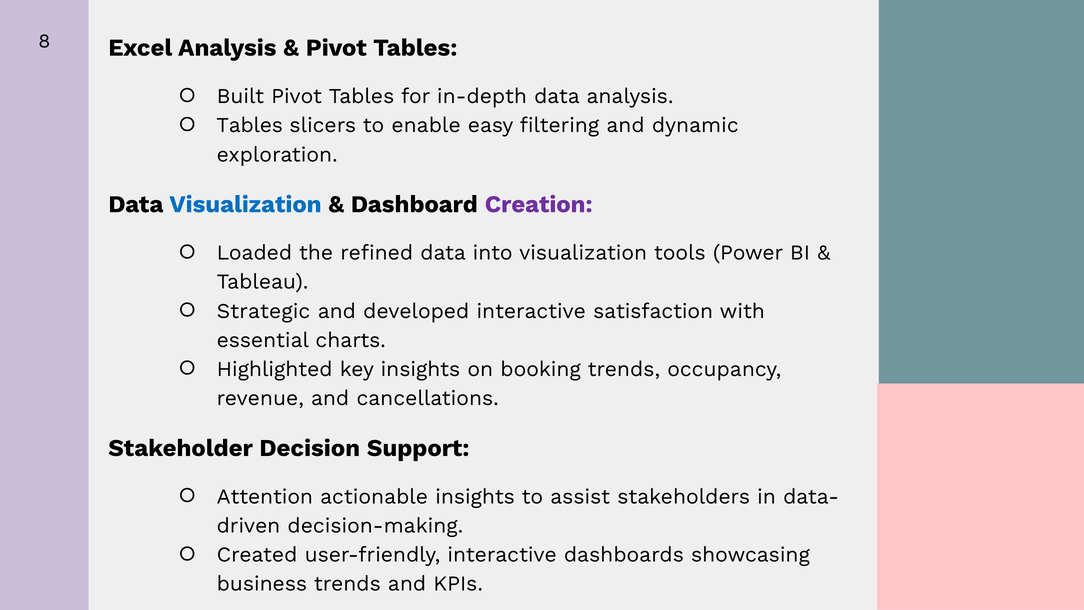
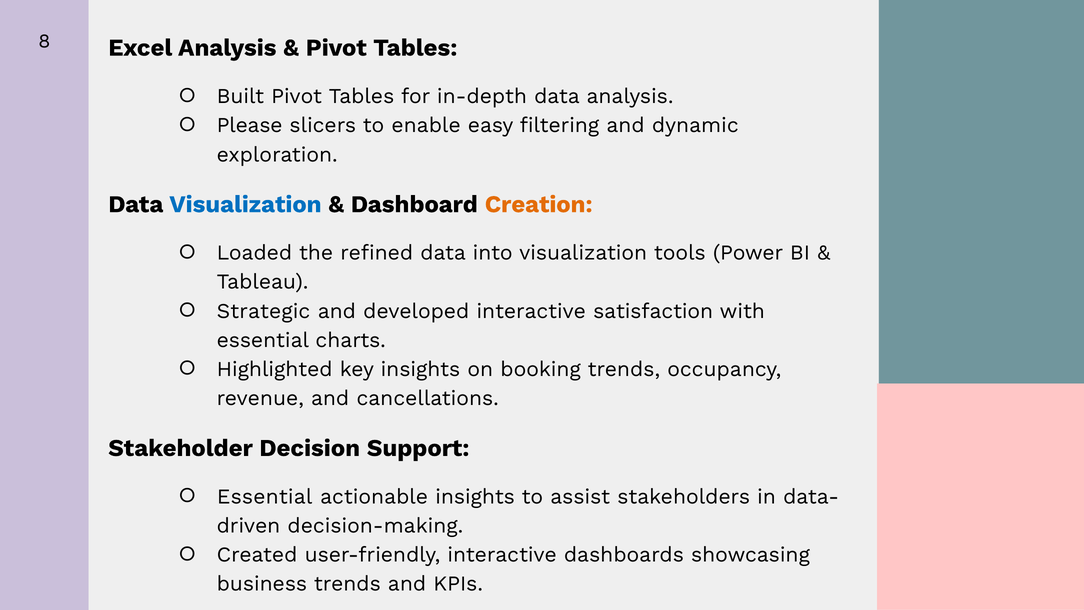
Tables at (250, 125): Tables -> Please
Creation colour: purple -> orange
Attention at (265, 497): Attention -> Essential
